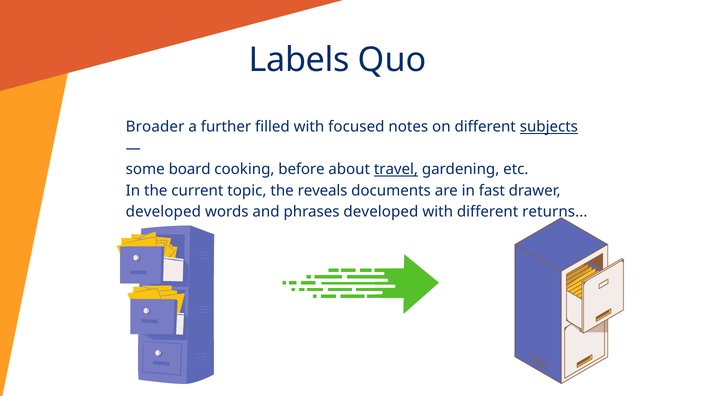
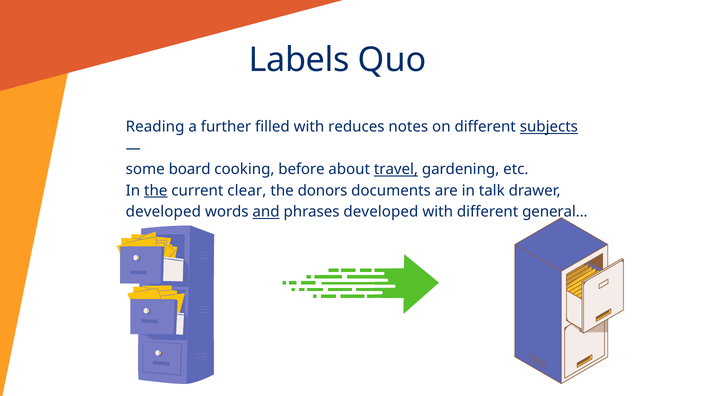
Broader: Broader -> Reading
focused: focused -> reduces
the at (156, 190) underline: none -> present
topic: topic -> clear
reveals: reveals -> donors
fast: fast -> talk
and underline: none -> present
returns: returns -> general
